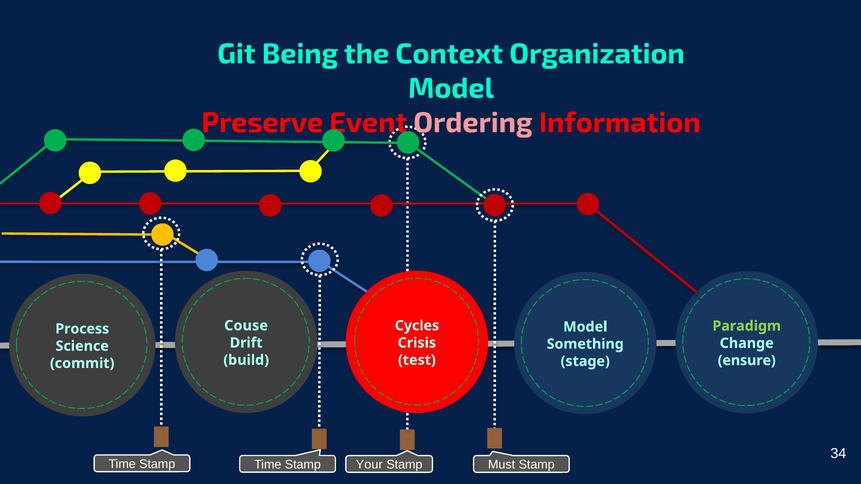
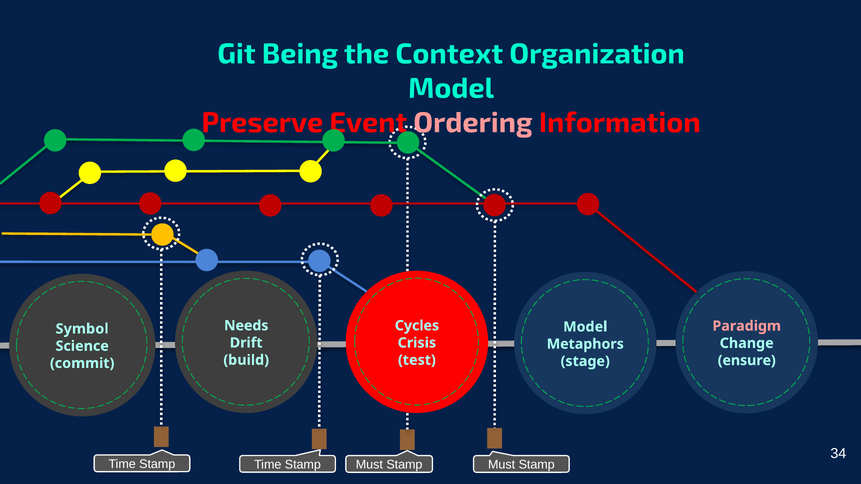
Couse: Couse -> Needs
Paradigm colour: light green -> pink
Process: Process -> Symbol
Something: Something -> Metaphors
Your at (369, 465): Your -> Must
